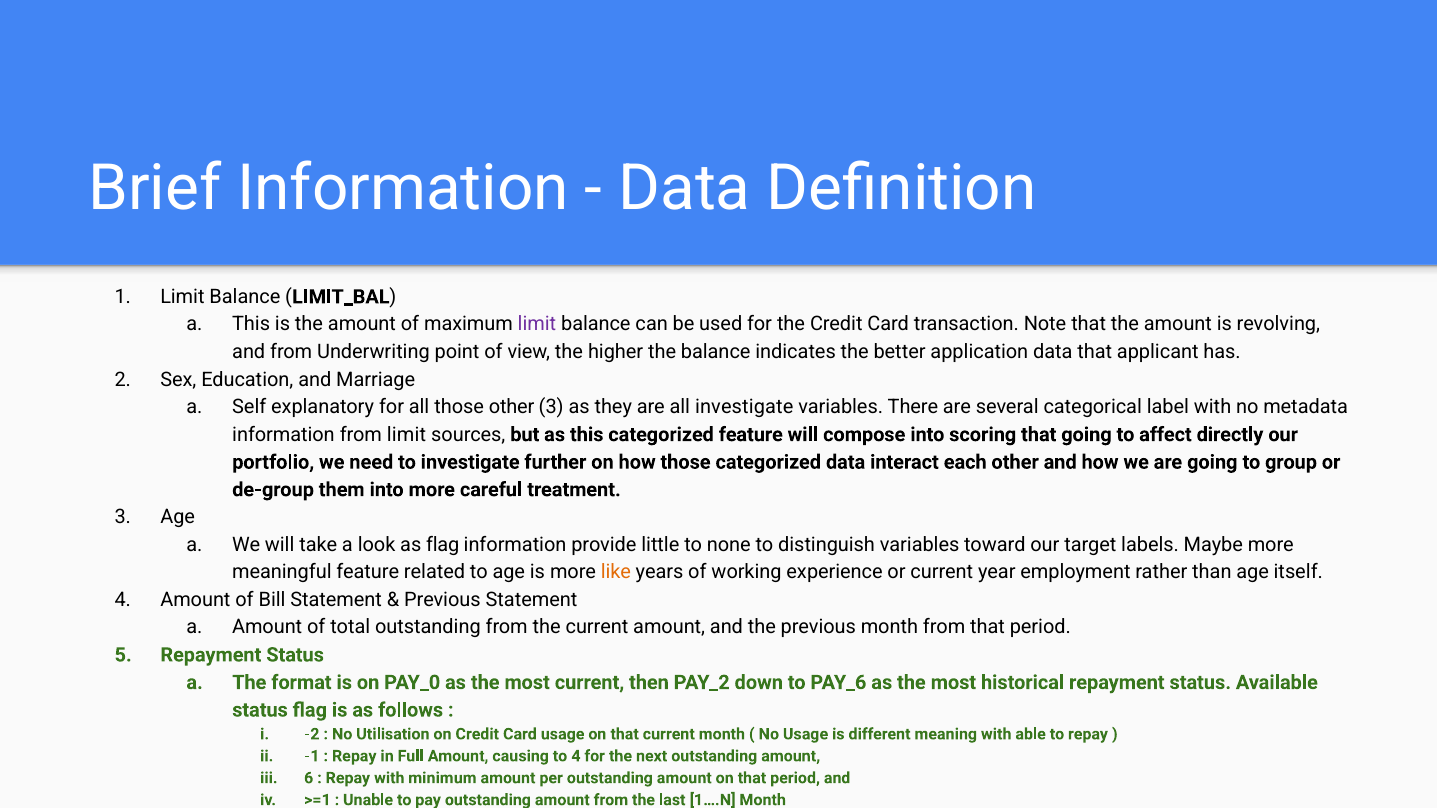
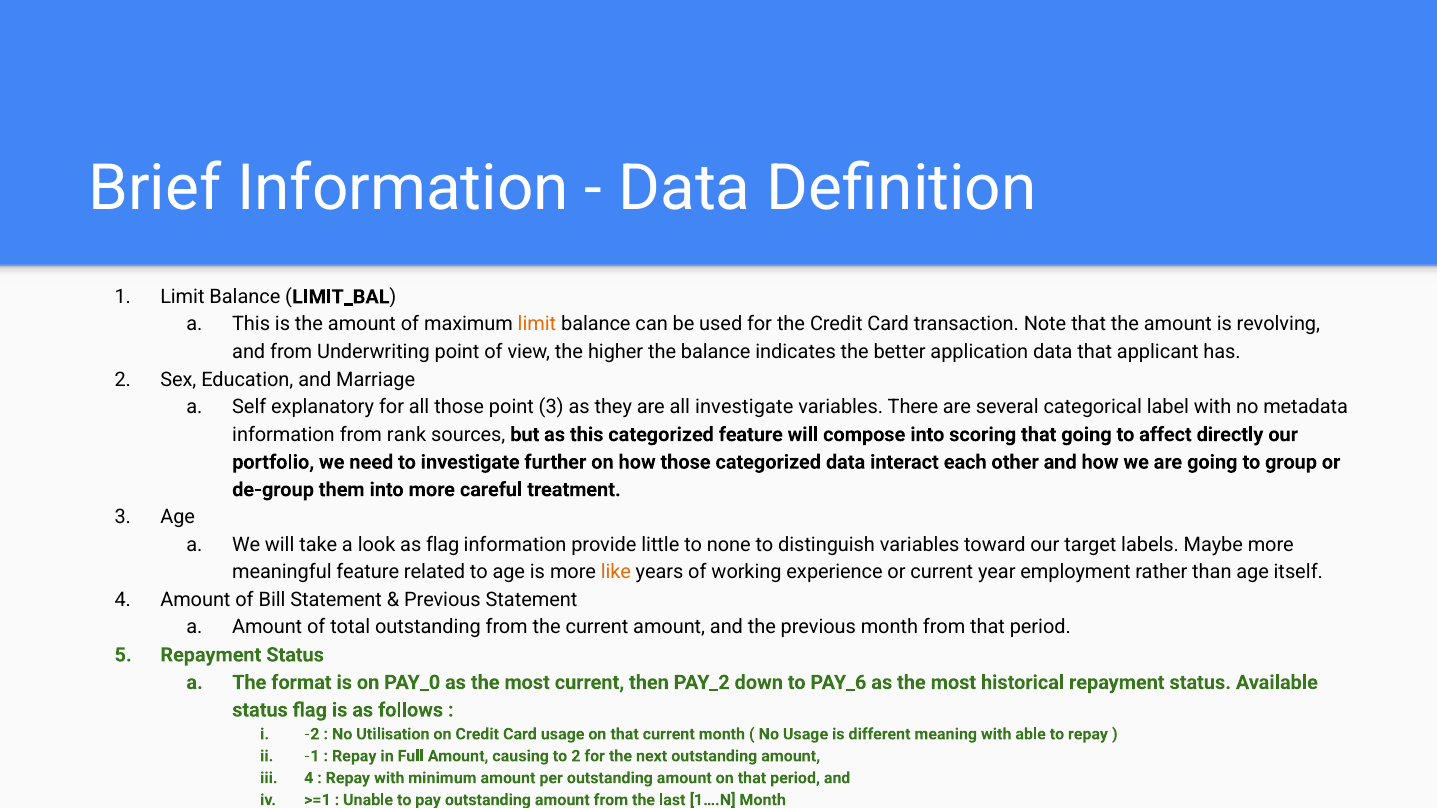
limit at (537, 325) colour: purple -> orange
those other: other -> point
from limit: limit -> rank
to 4: 4 -> 2
6 at (309, 778): 6 -> 4
